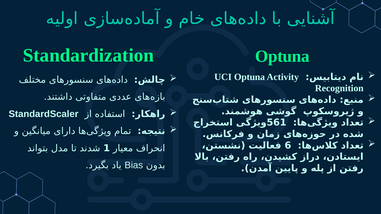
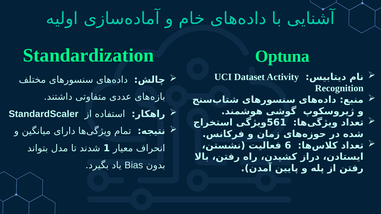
UCI Optuna: Optuna -> Dataset
